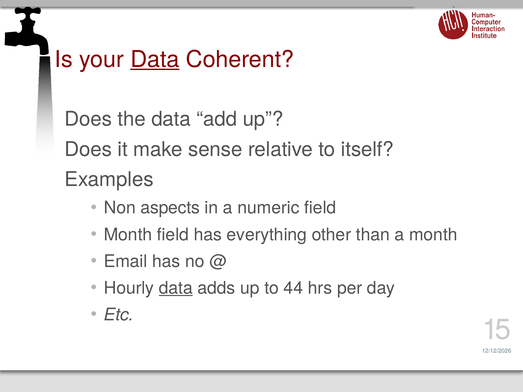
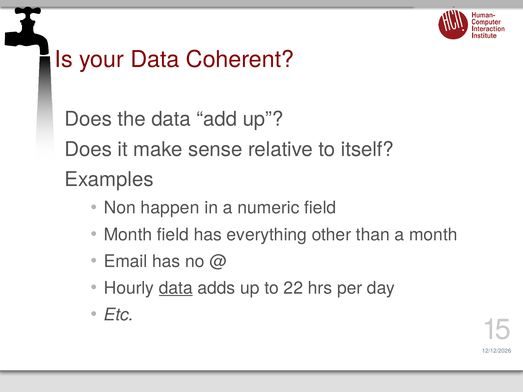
Data at (155, 59) underline: present -> none
aspects: aspects -> happen
44: 44 -> 22
